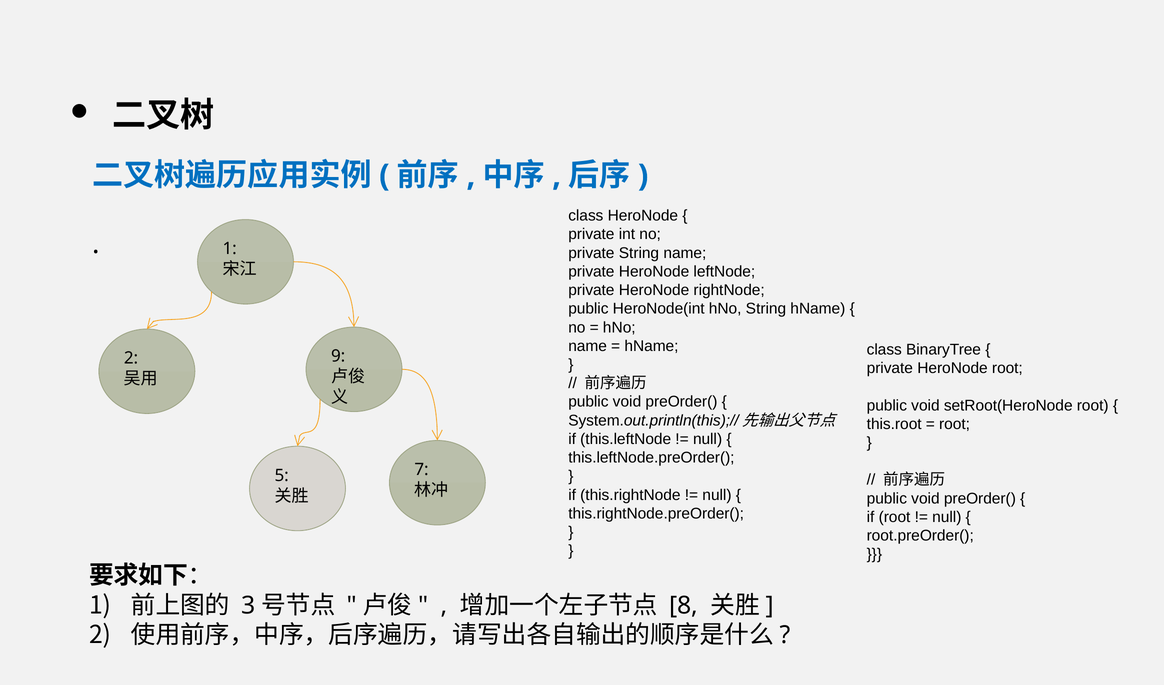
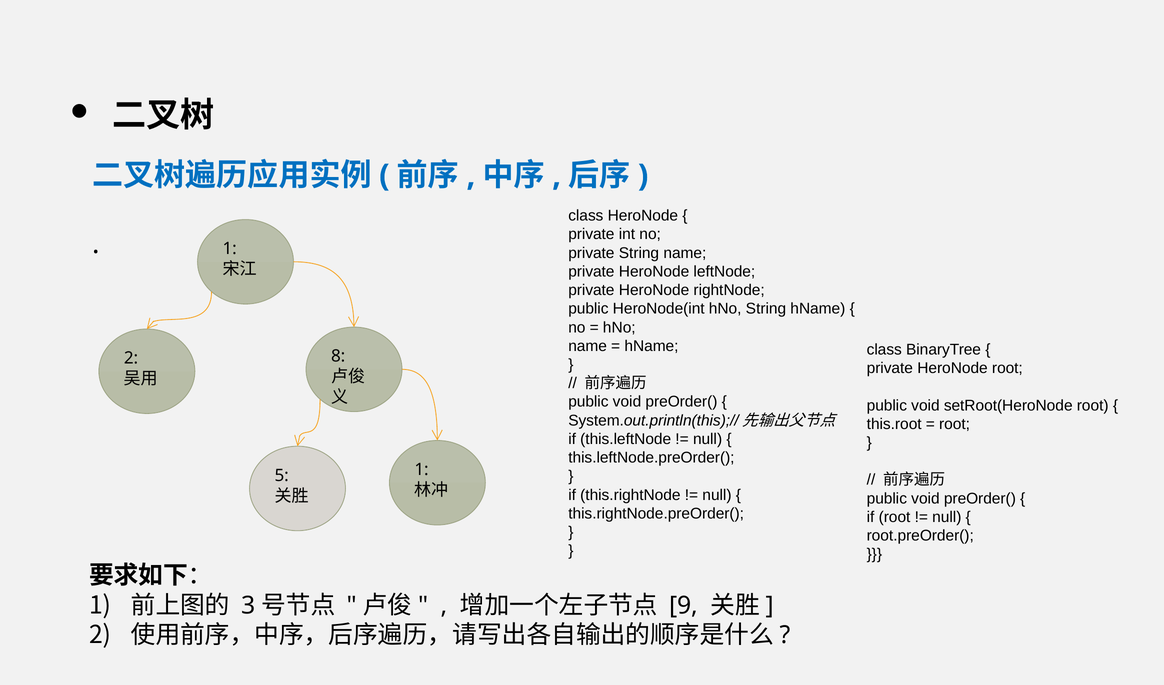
9: 9 -> 8
7 at (422, 470): 7 -> 1
8: 8 -> 9
